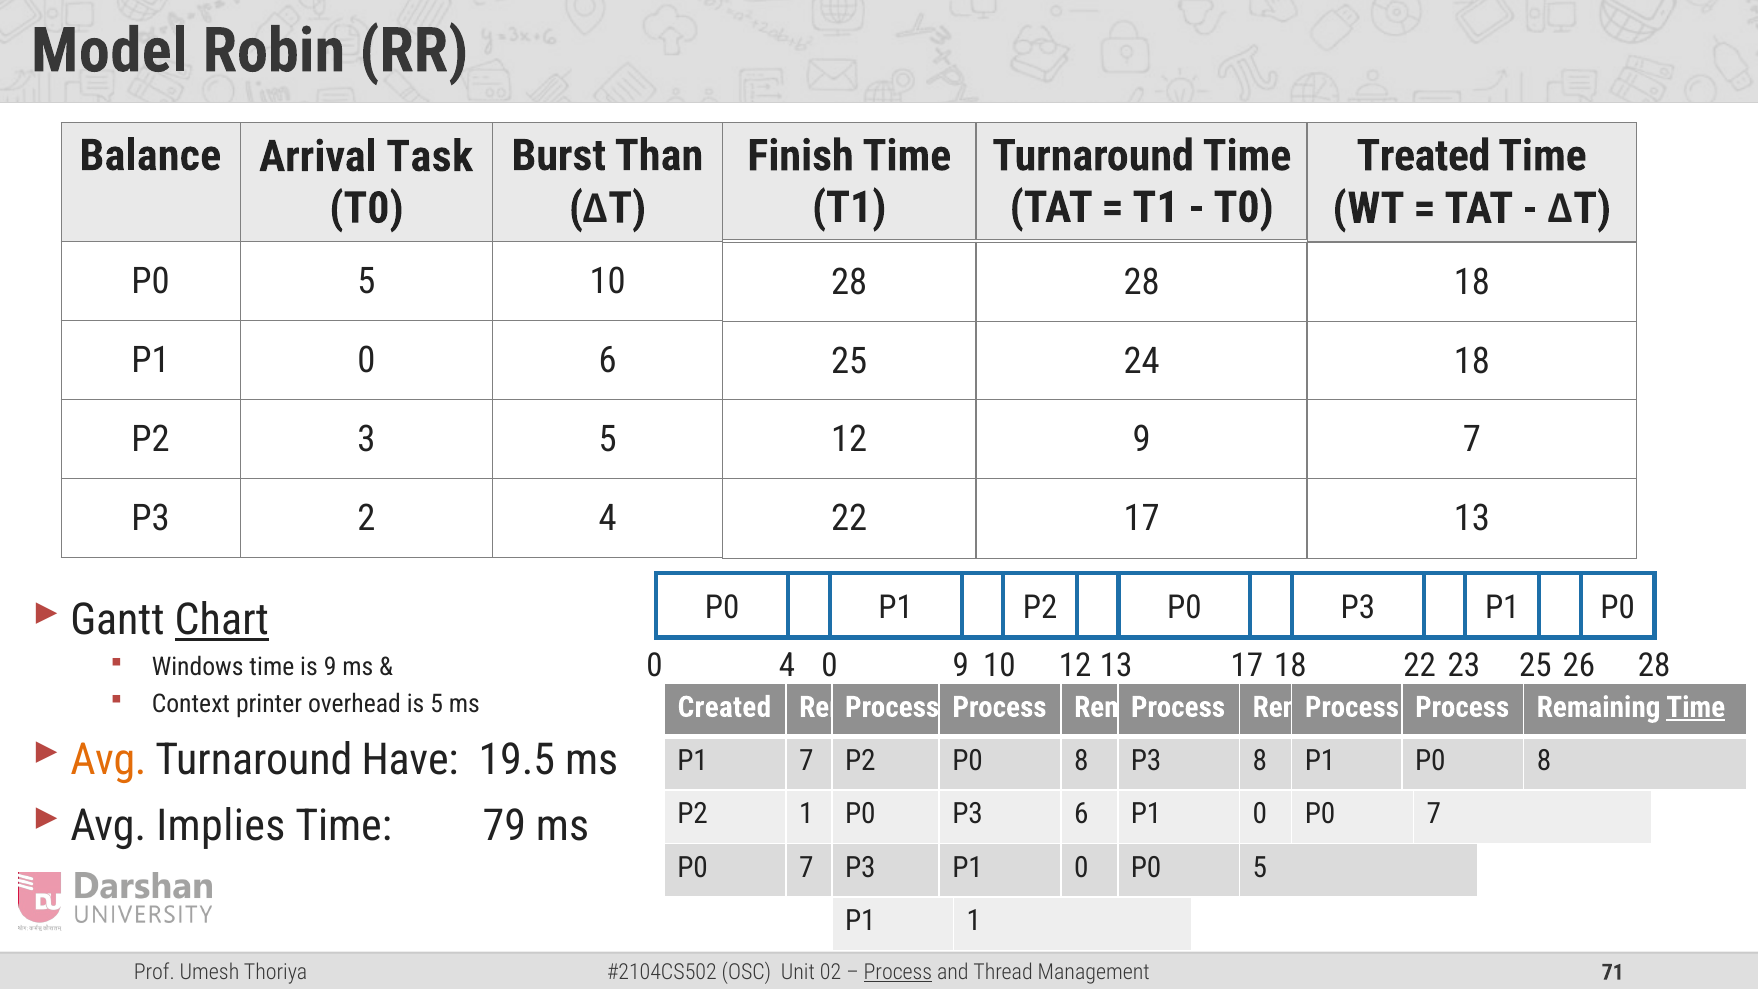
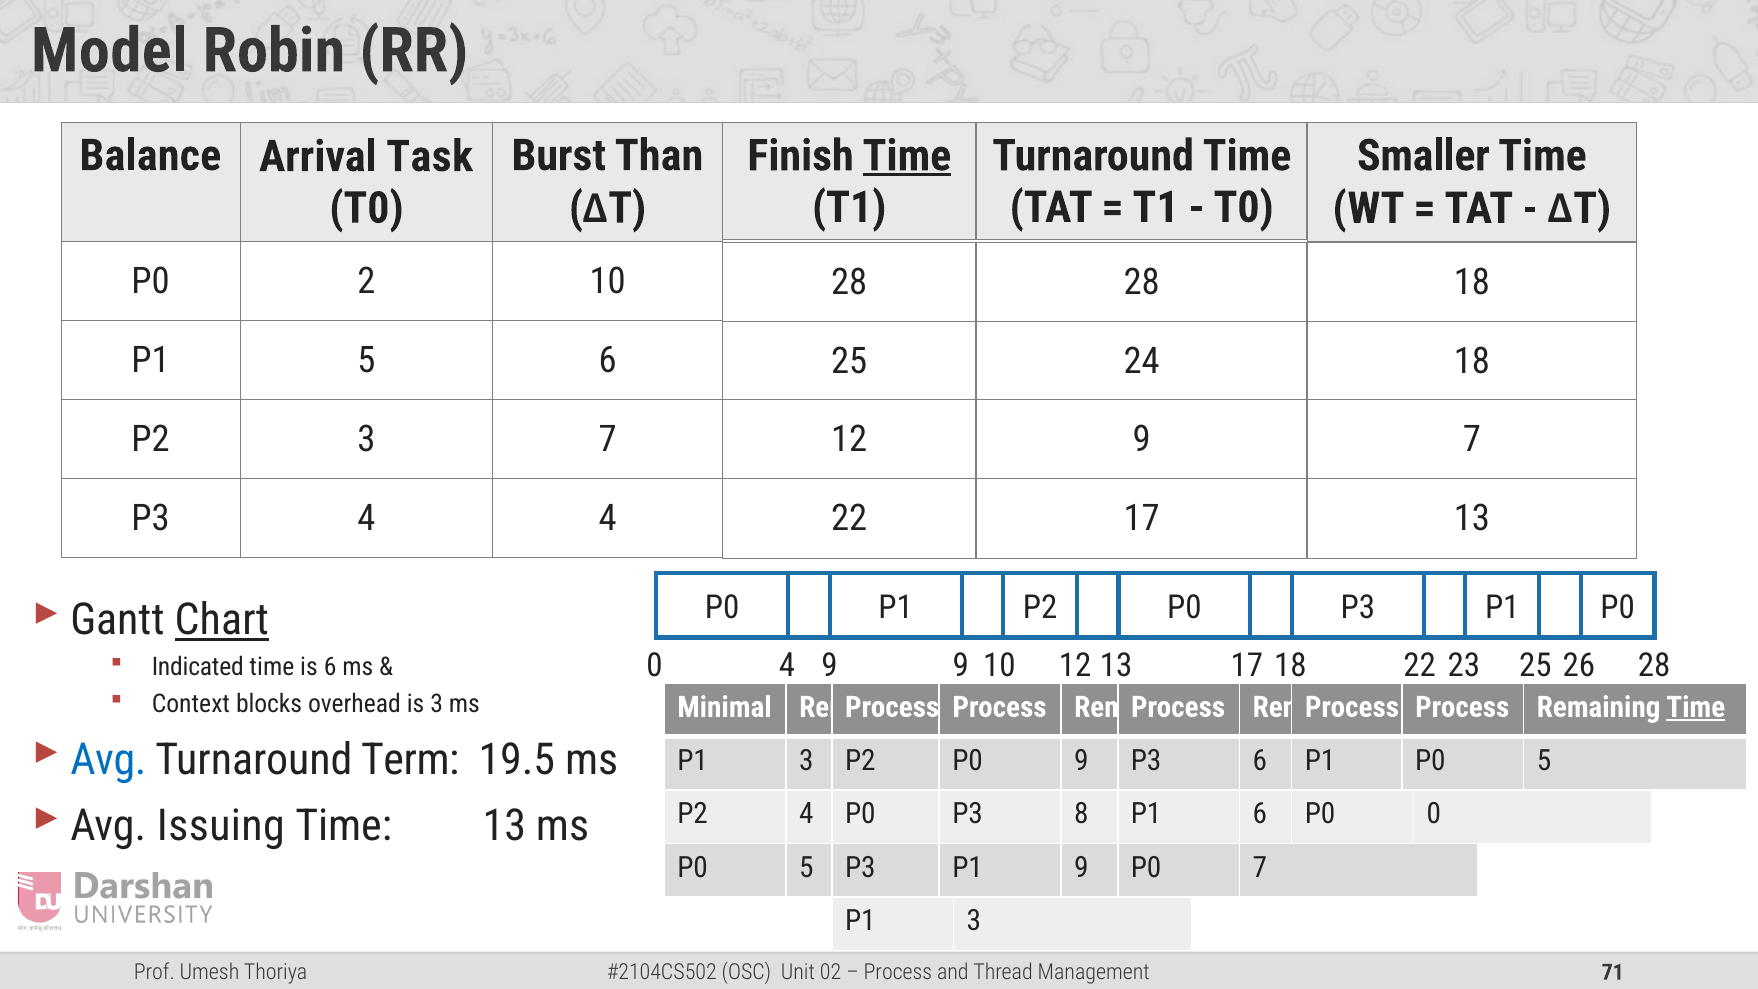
Time at (907, 156) underline: none -> present
Treated: Treated -> Smaller
5 at (366, 281): 5 -> 2
0 at (366, 360): 0 -> 5
3 5: 5 -> 7
2 at (366, 518): 2 -> 4
4 0: 0 -> 9
Windows: Windows -> Indicated
is 9: 9 -> 6
printer: printer -> blocks
is 5: 5 -> 3
Created: Created -> Minimal
Avg at (108, 760) colour: orange -> blue
Have: Have -> Term
7 at (806, 760): 7 -> 3
8 at (1081, 760): 8 -> 9
P3 8: 8 -> 6
8 at (1544, 760): 8 -> 5
P2 1: 1 -> 4
6 at (1081, 814): 6 -> 8
0 at (1260, 814): 0 -> 6
7 at (1434, 814): 7 -> 0
Implies: Implies -> Issuing
Time 79: 79 -> 13
7 at (806, 867): 7 -> 5
0 at (1081, 867): 0 -> 9
5 at (1260, 867): 5 -> 7
1 at (974, 921): 1 -> 3
Process at (898, 972) underline: present -> none
